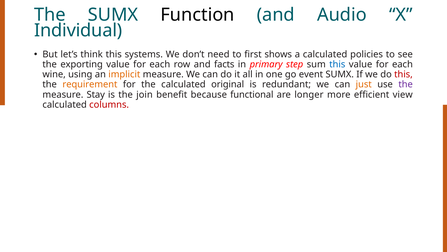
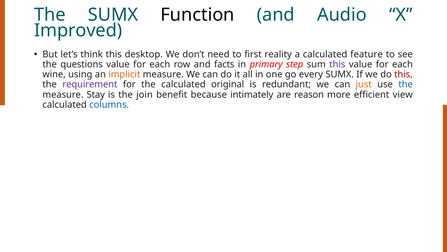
Individual: Individual -> Improved
systems: systems -> desktop
shows: shows -> reality
policies: policies -> feature
exporting: exporting -> questions
this at (337, 64) colour: blue -> purple
event: event -> every
requirement colour: orange -> purple
the at (406, 84) colour: purple -> blue
functional: functional -> intimately
longer: longer -> reason
columns colour: red -> blue
